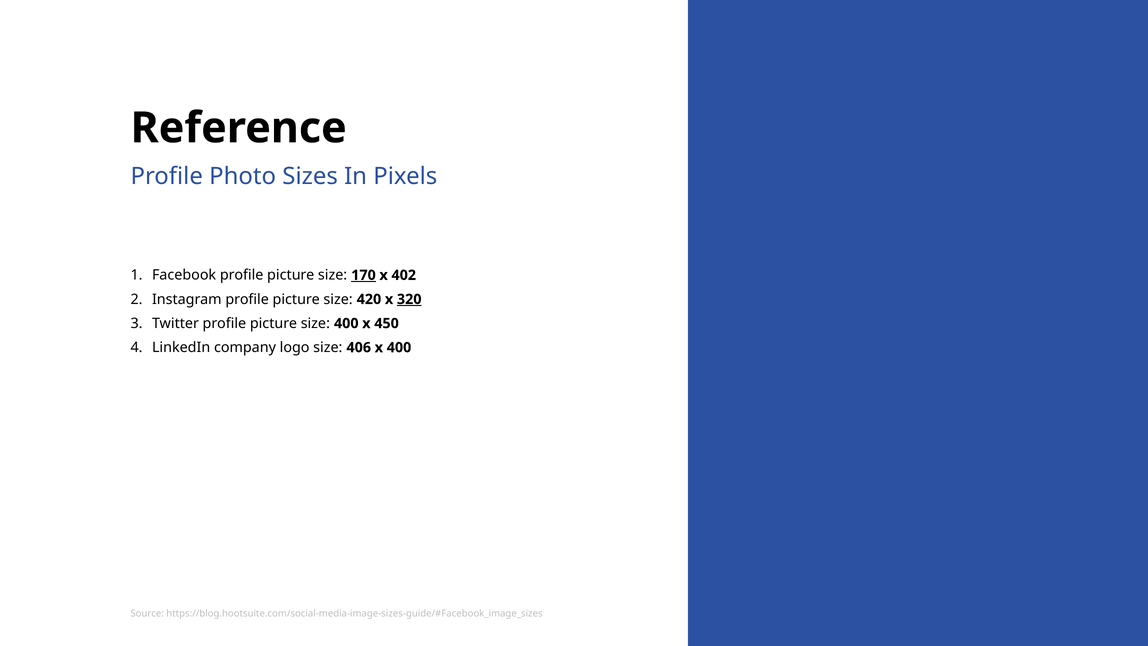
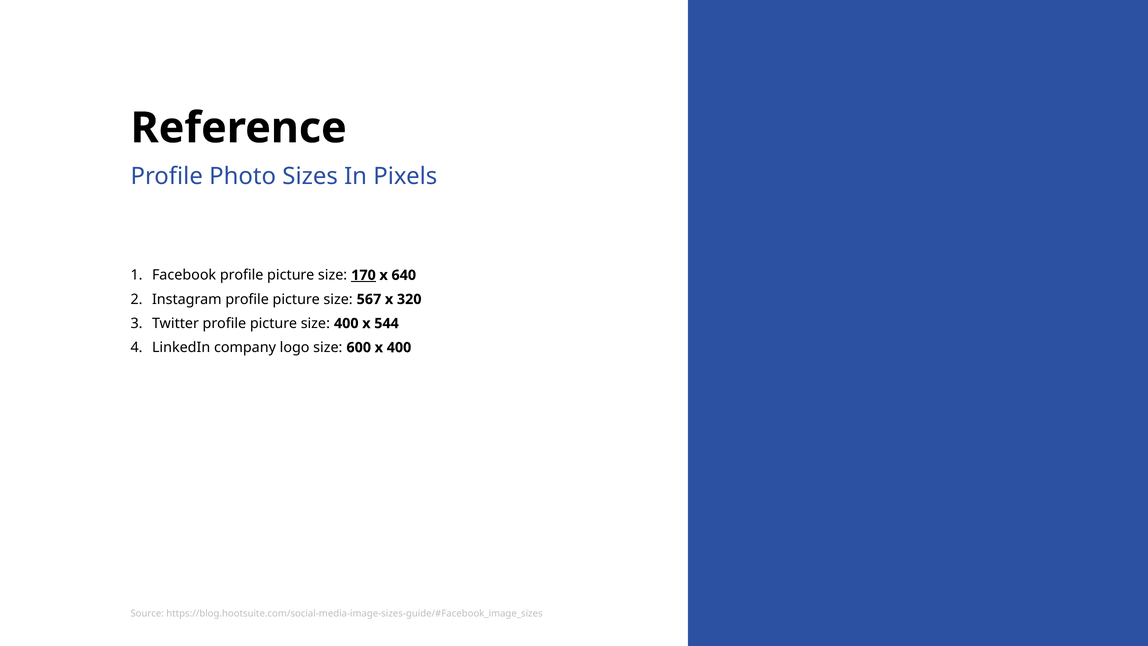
402: 402 -> 640
420: 420 -> 567
320 underline: present -> none
450: 450 -> 544
406: 406 -> 600
